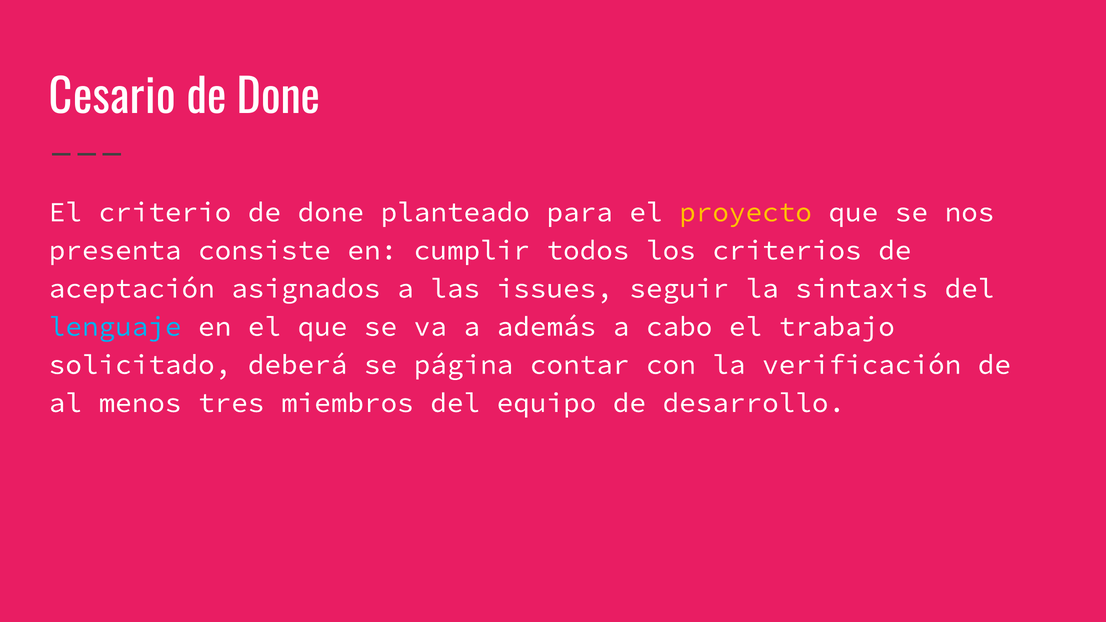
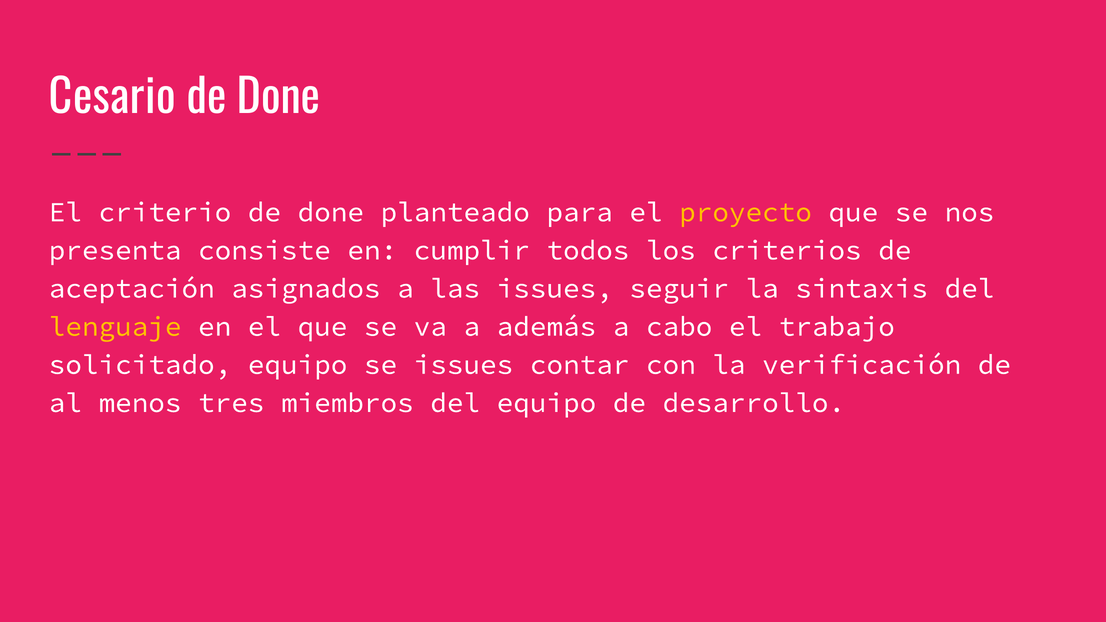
lenguaje colour: light blue -> yellow
solicitado deberá: deberá -> equipo
se página: página -> issues
